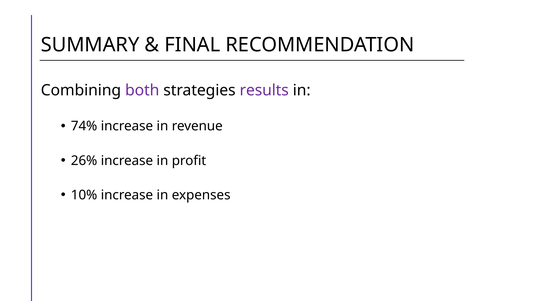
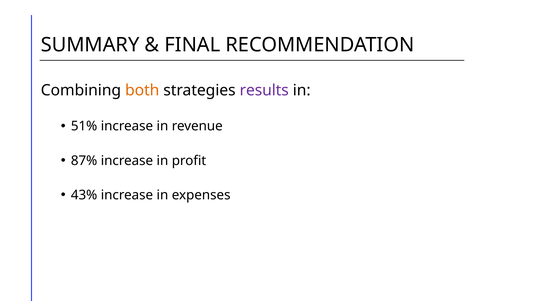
both colour: purple -> orange
74%: 74% -> 51%
26%: 26% -> 87%
10%: 10% -> 43%
